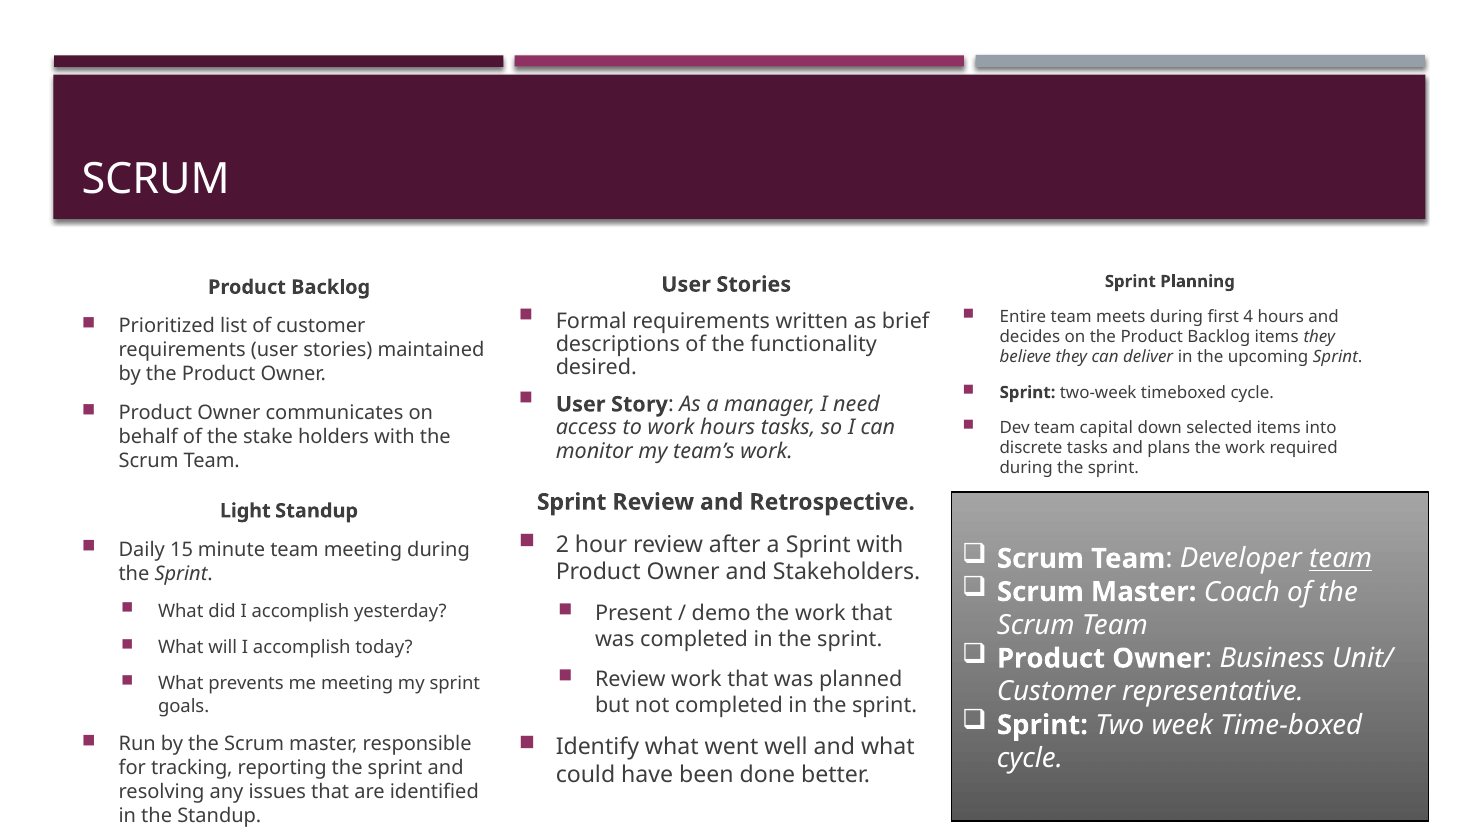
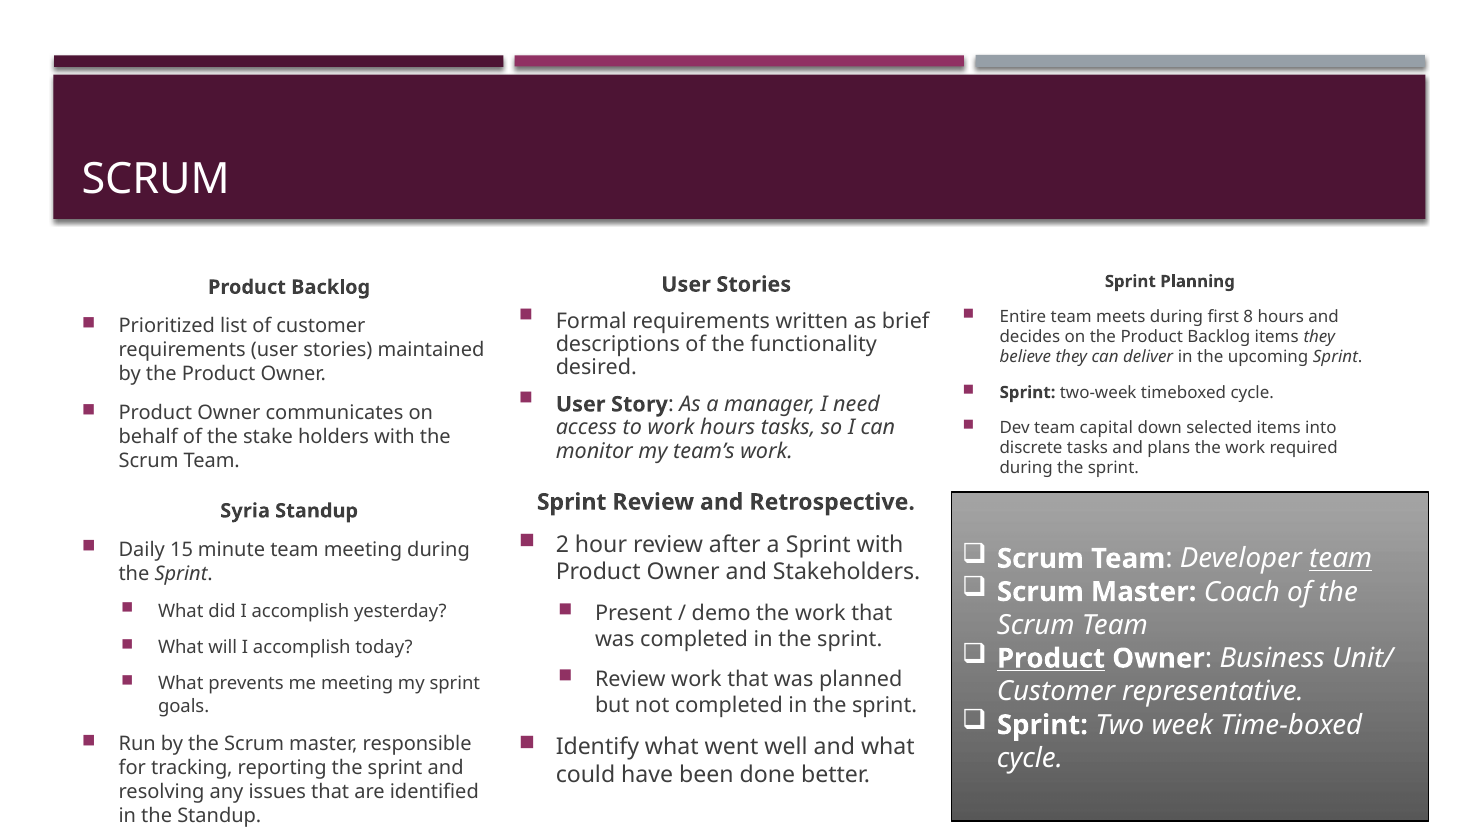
4: 4 -> 8
Light: Light -> Syria
Product at (1051, 658) underline: none -> present
